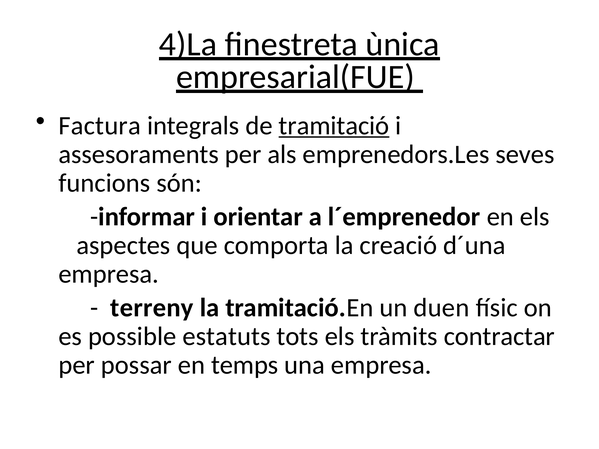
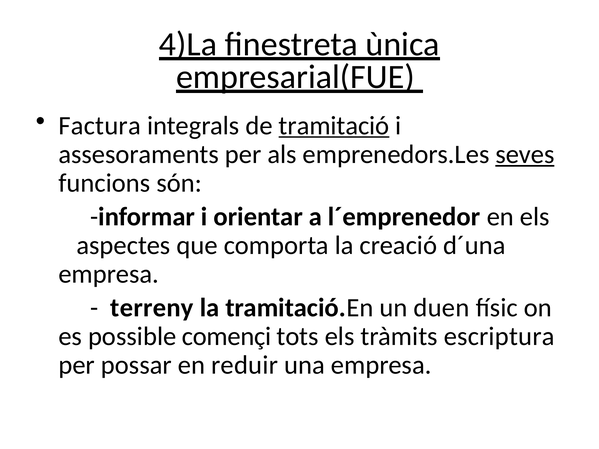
seves underline: none -> present
estatuts: estatuts -> començi
contractar: contractar -> escriptura
temps: temps -> reduir
